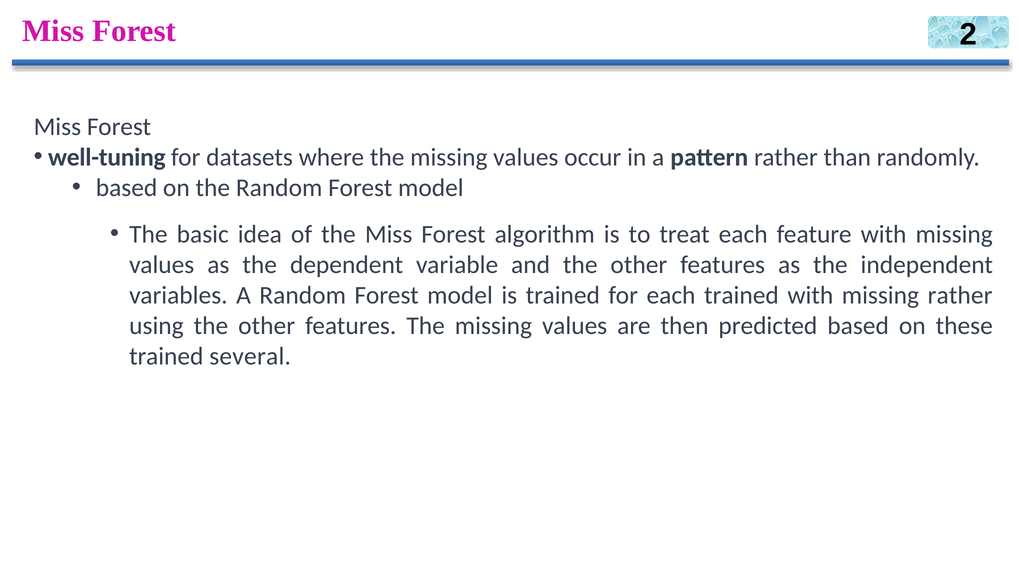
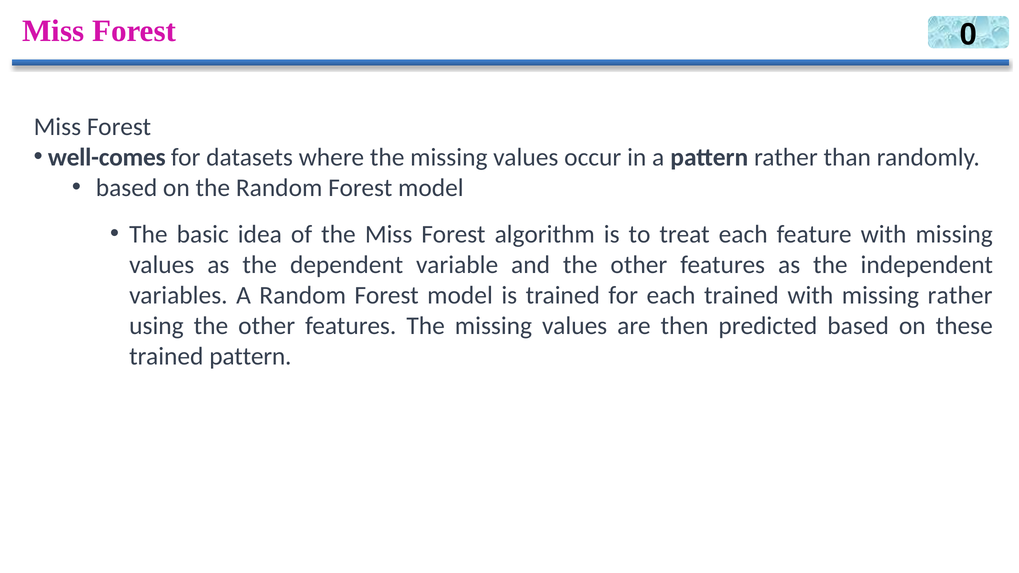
2: 2 -> 0
well-tuning: well-tuning -> well-comes
trained several: several -> pattern
